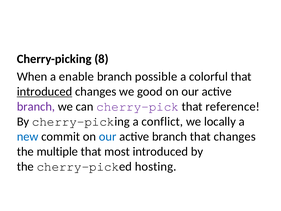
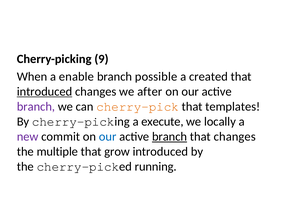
8: 8 -> 9
colorful: colorful -> created
good: good -> after
cherry-pick colour: purple -> orange
reference: reference -> templates
conflict: conflict -> execute
new colour: blue -> purple
branch at (170, 136) underline: none -> present
most: most -> grow
hosting: hosting -> running
